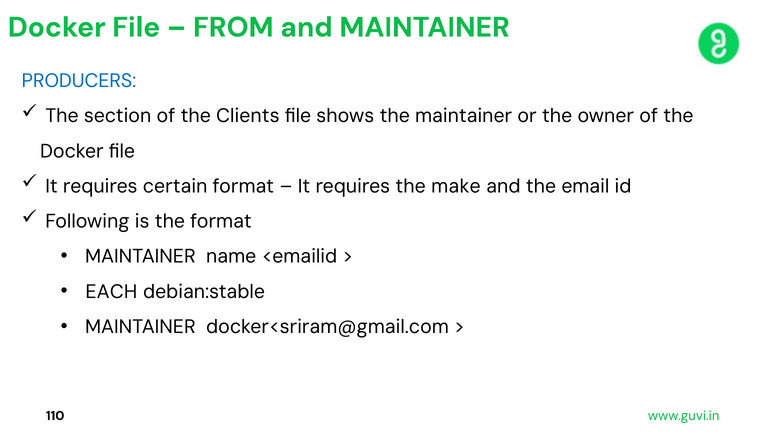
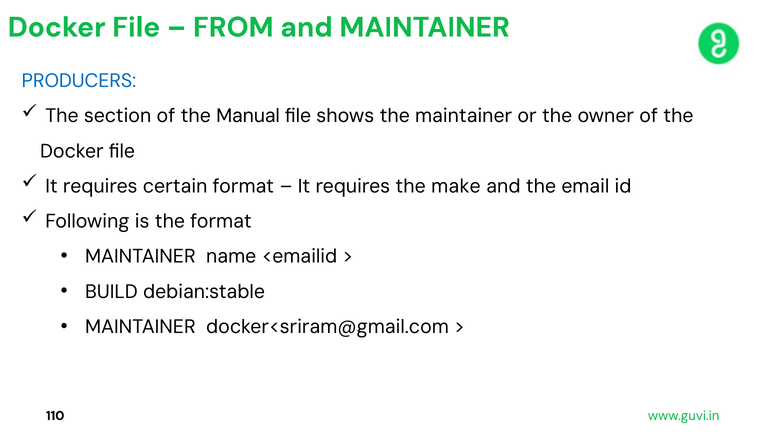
Clients: Clients -> Manual
EACH: EACH -> BUILD
